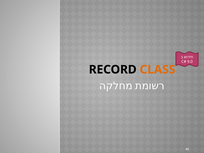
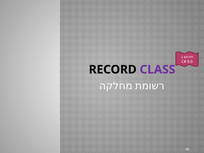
CLASS colour: orange -> purple
